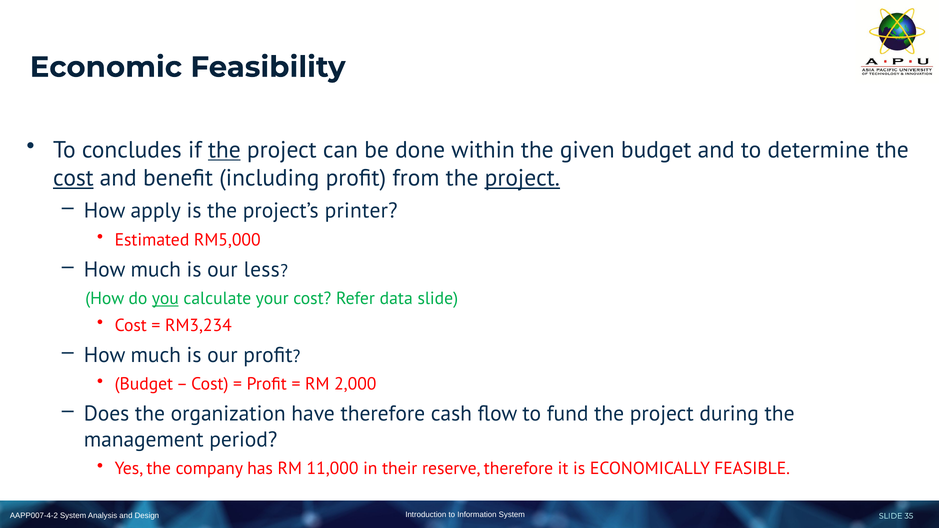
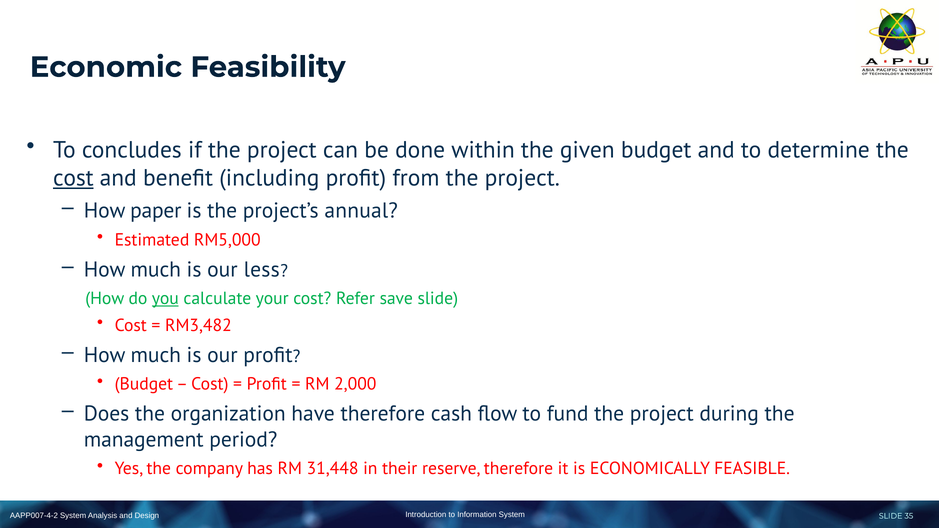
the at (224, 150) underline: present -> none
project at (522, 178) underline: present -> none
apply: apply -> paper
printer: printer -> annual
data: data -> save
RM3,234: RM3,234 -> RM3,482
11,000: 11,000 -> 31,448
